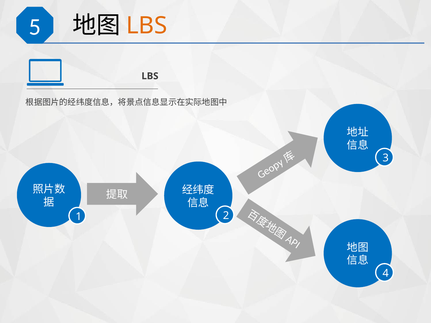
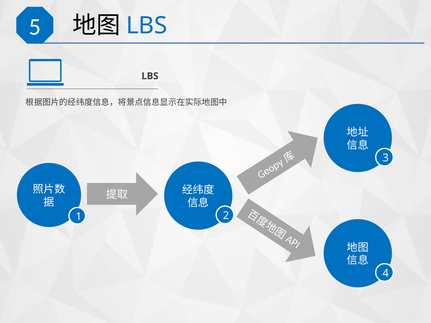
LBS at (147, 26) colour: orange -> blue
